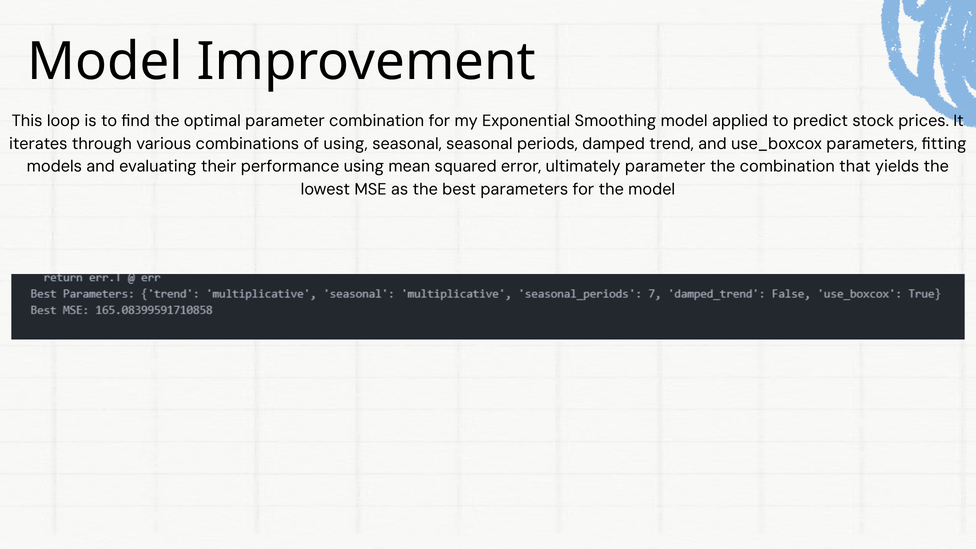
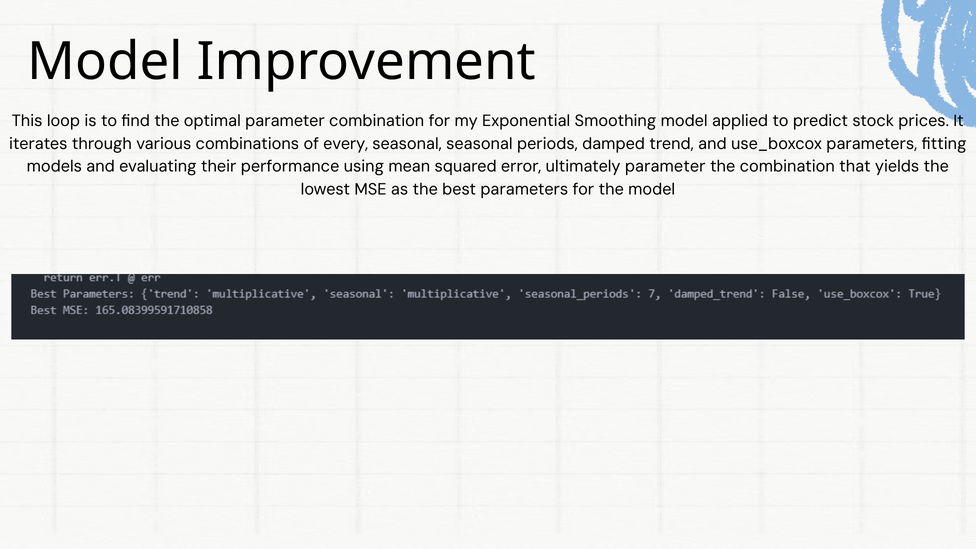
of using: using -> every
